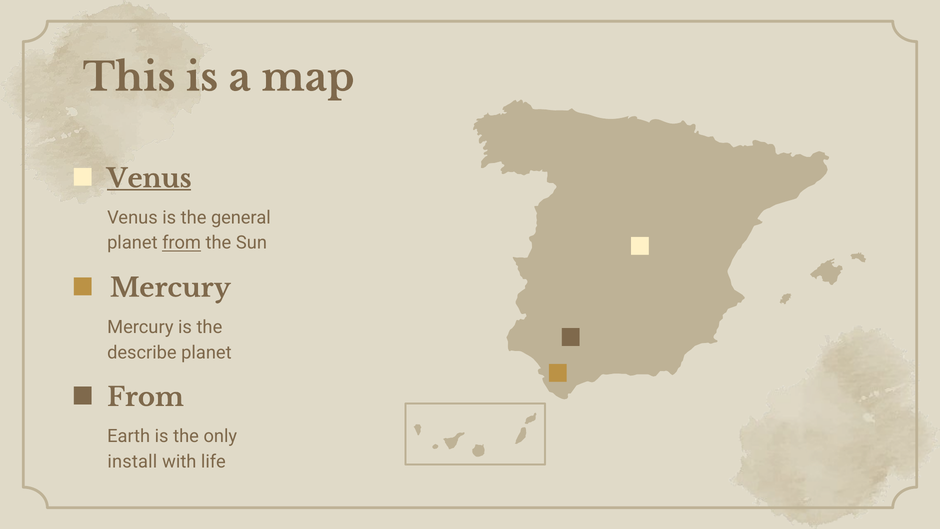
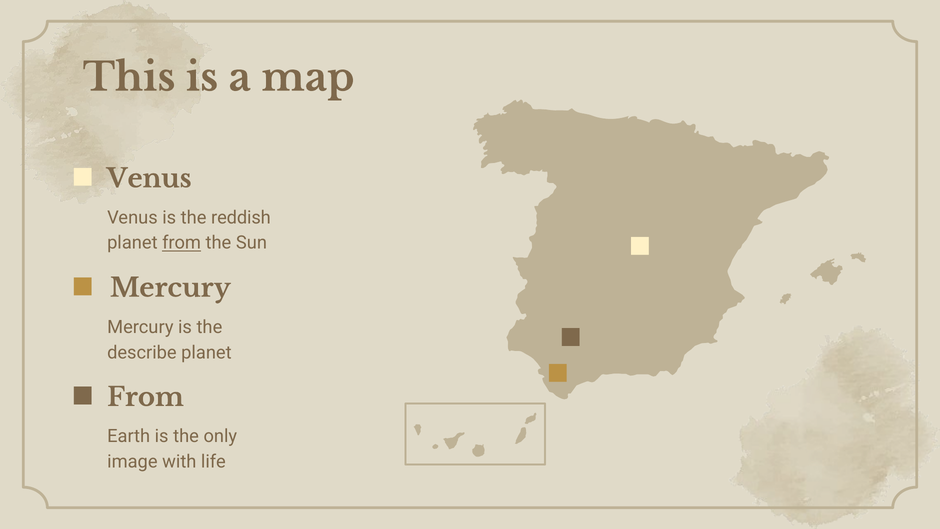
Venus at (149, 179) underline: present -> none
general: general -> reddish
install: install -> image
